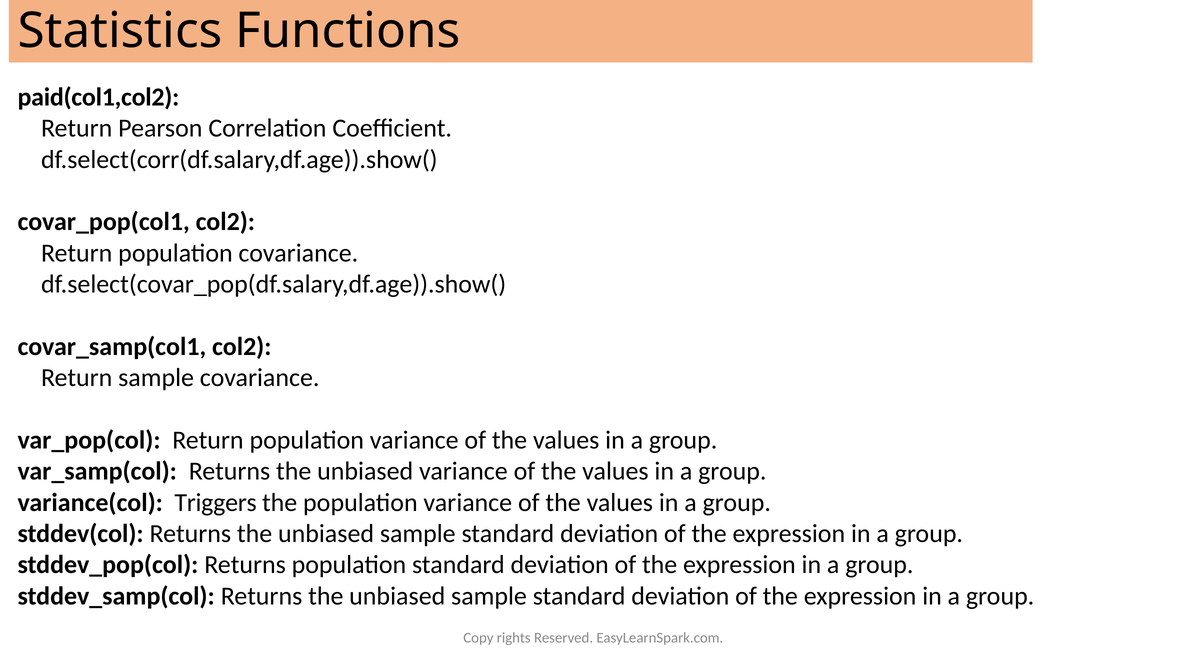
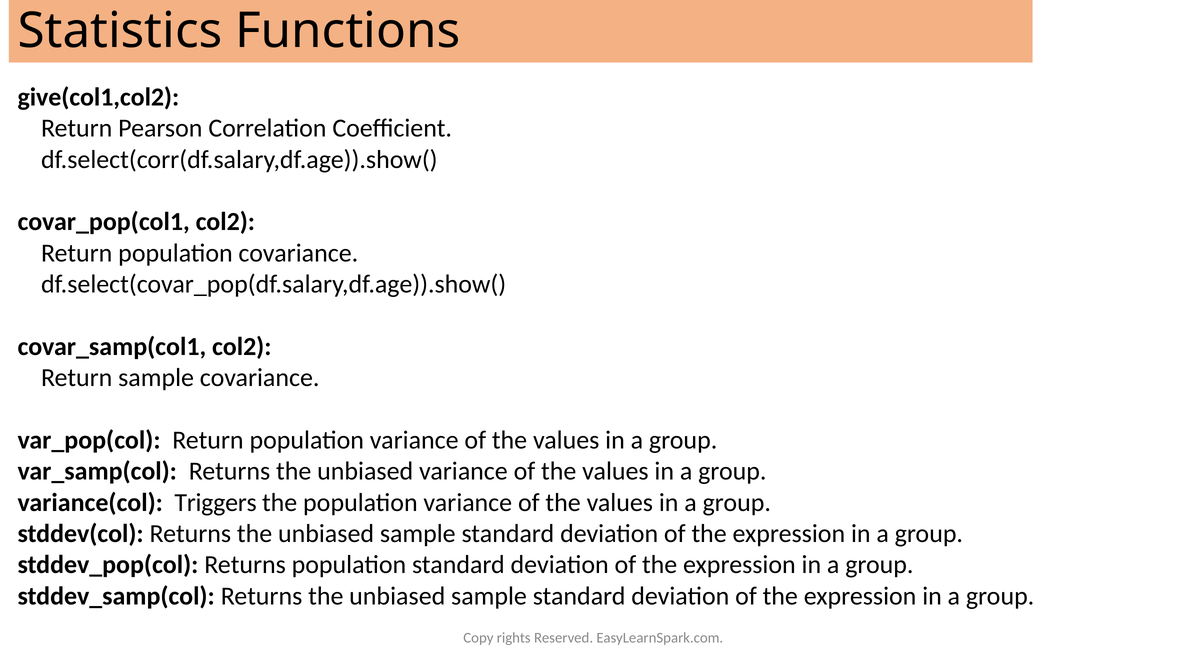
paid(col1,col2: paid(col1,col2 -> give(col1,col2
